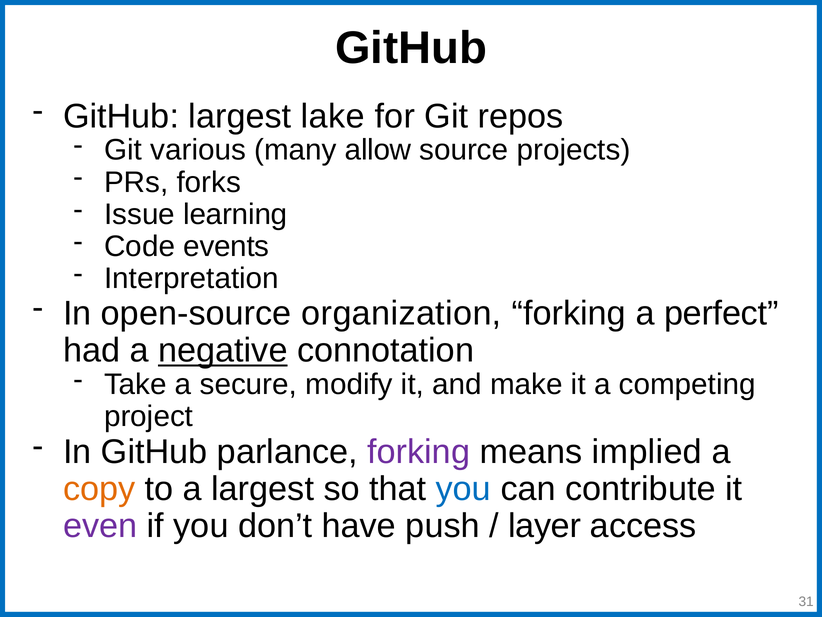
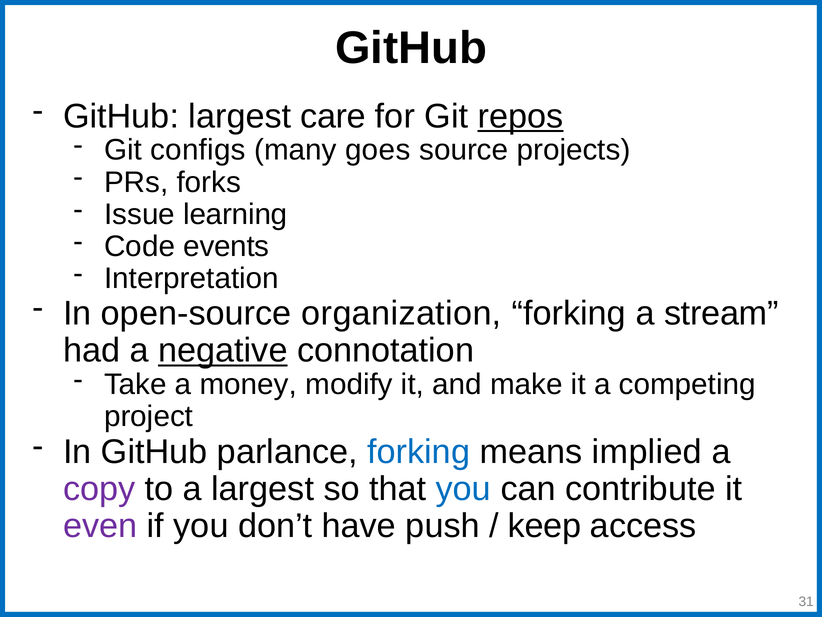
lake: lake -> care
repos underline: none -> present
various: various -> configs
allow: allow -> goes
perfect: perfect -> stream
secure: secure -> money
forking at (419, 451) colour: purple -> blue
copy colour: orange -> purple
layer: layer -> keep
